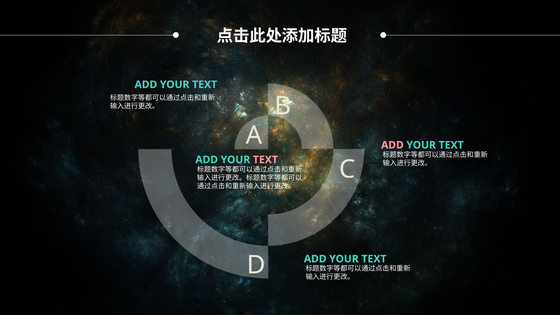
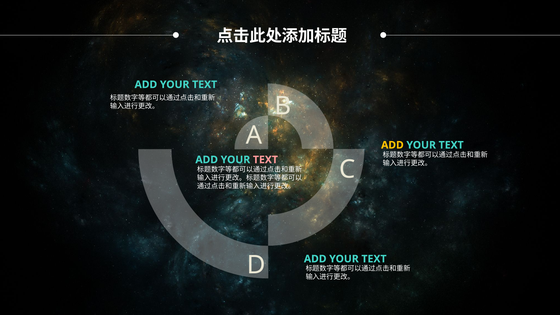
ADD at (392, 145) colour: pink -> yellow
